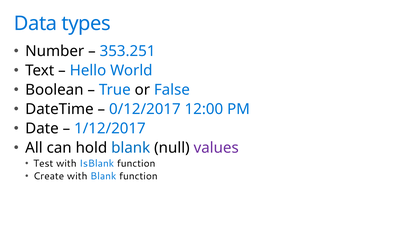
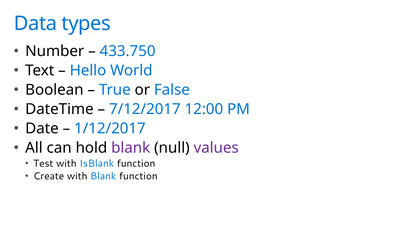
353.251: 353.251 -> 433.750
0/12/2017: 0/12/2017 -> 7/12/2017
blank at (131, 148) colour: blue -> purple
